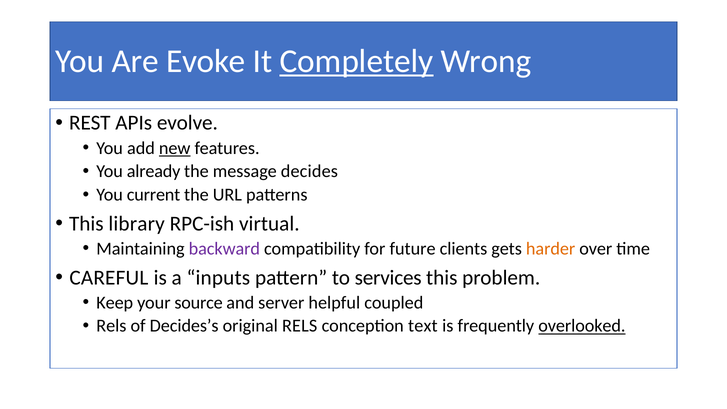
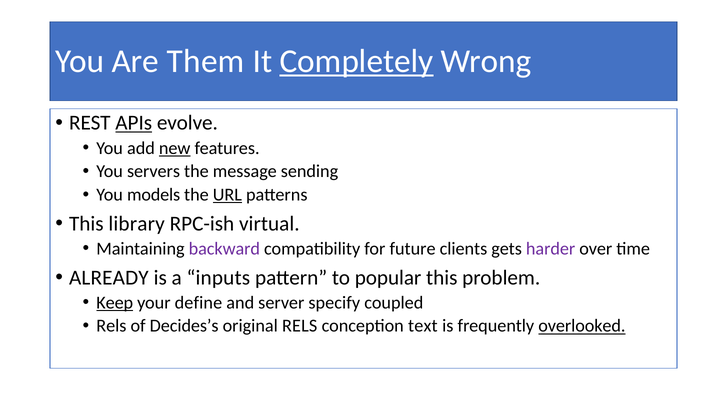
Evoke: Evoke -> Them
APIs underline: none -> present
already: already -> servers
decides: decides -> sending
current: current -> models
URL underline: none -> present
harder colour: orange -> purple
CAREFUL: CAREFUL -> ALREADY
services: services -> popular
Keep underline: none -> present
source: source -> define
helpful: helpful -> specify
